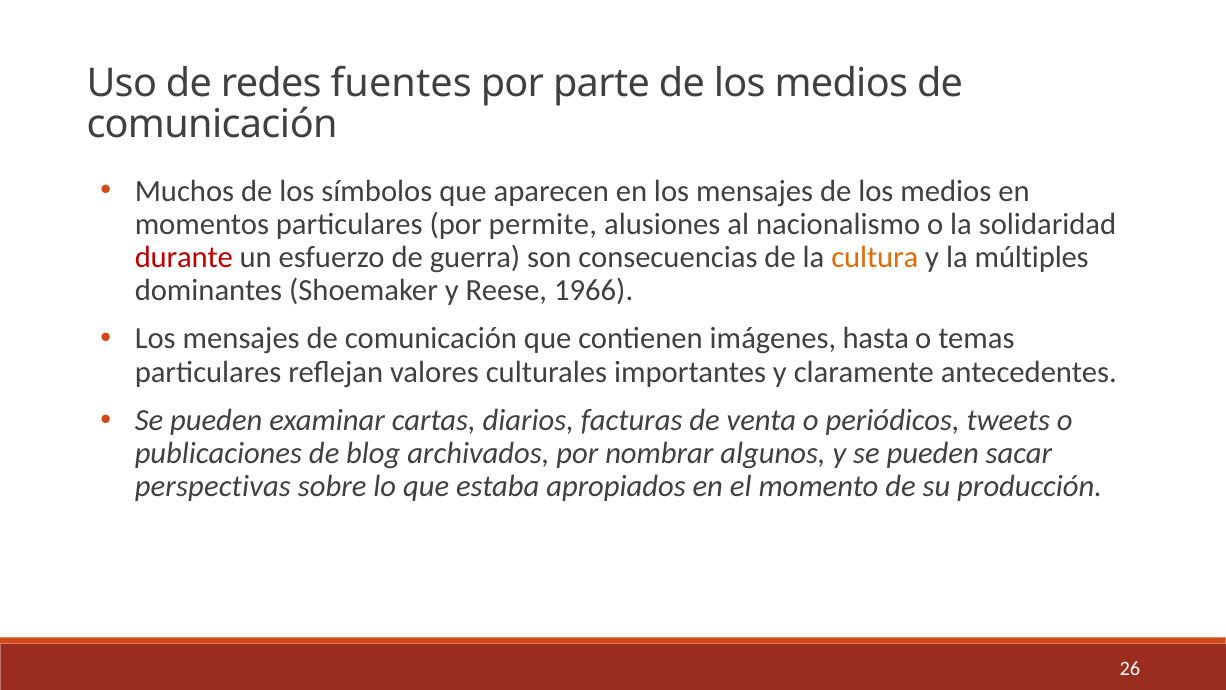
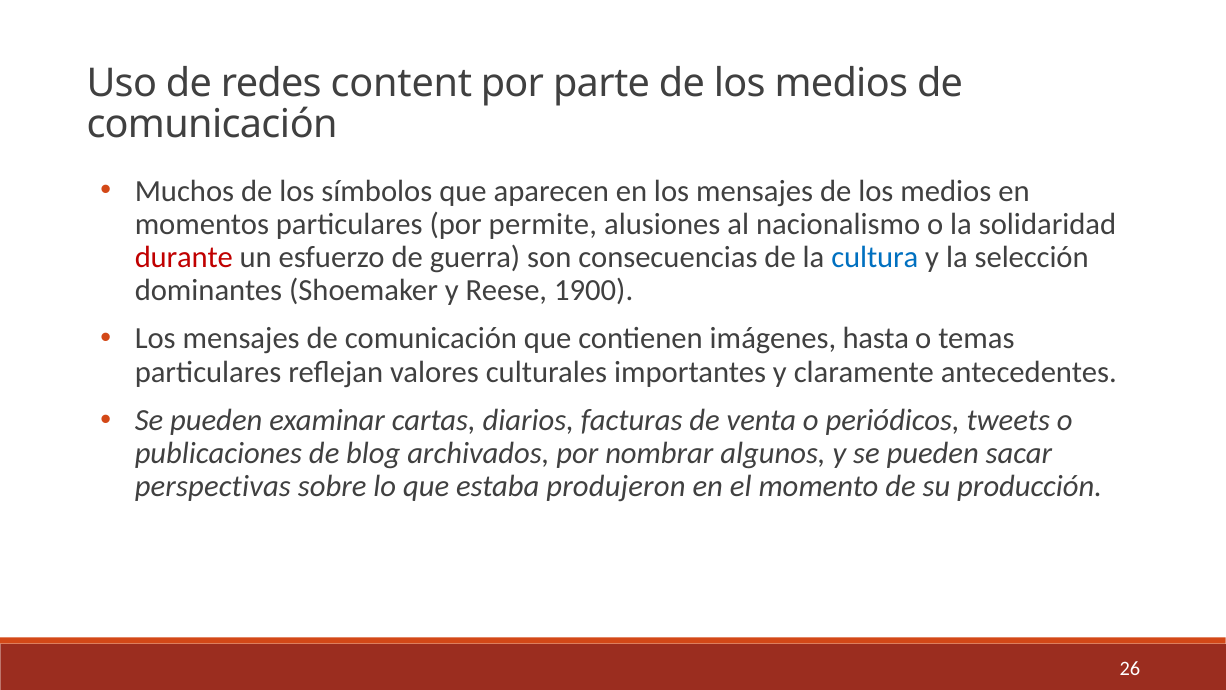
fuentes: fuentes -> content
cultura colour: orange -> blue
múltiples: múltiples -> selección
1966: 1966 -> 1900
apropiados: apropiados -> produjeron
